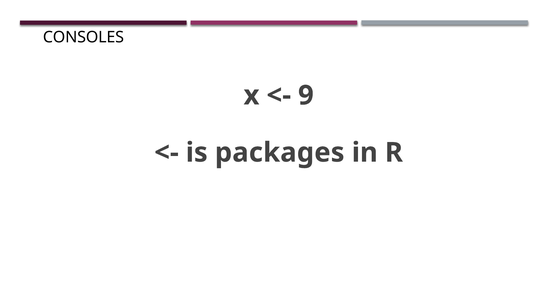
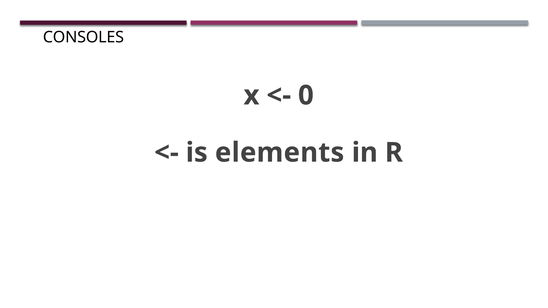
9: 9 -> 0
packages: packages -> elements
